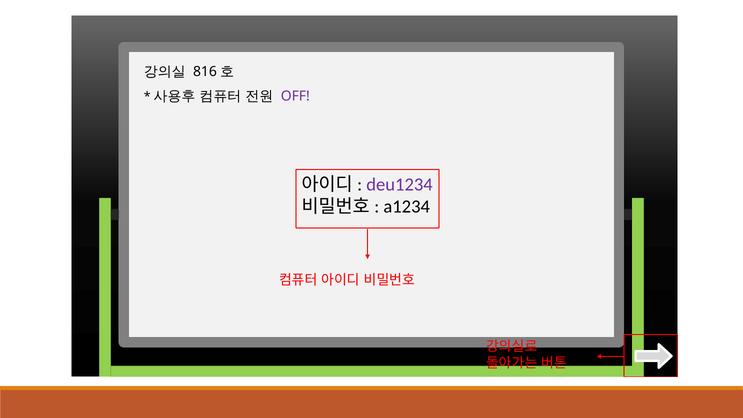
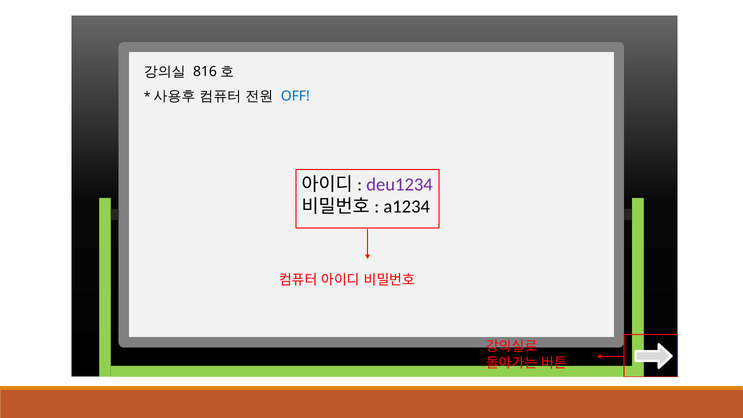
OFF colour: purple -> blue
